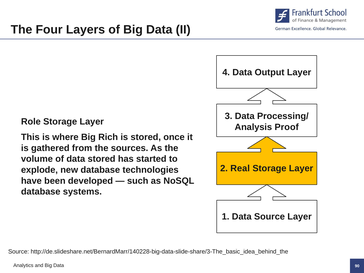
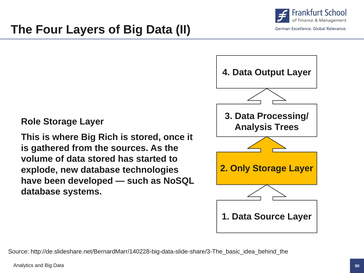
Proof: Proof -> Trees
Real: Real -> Only
